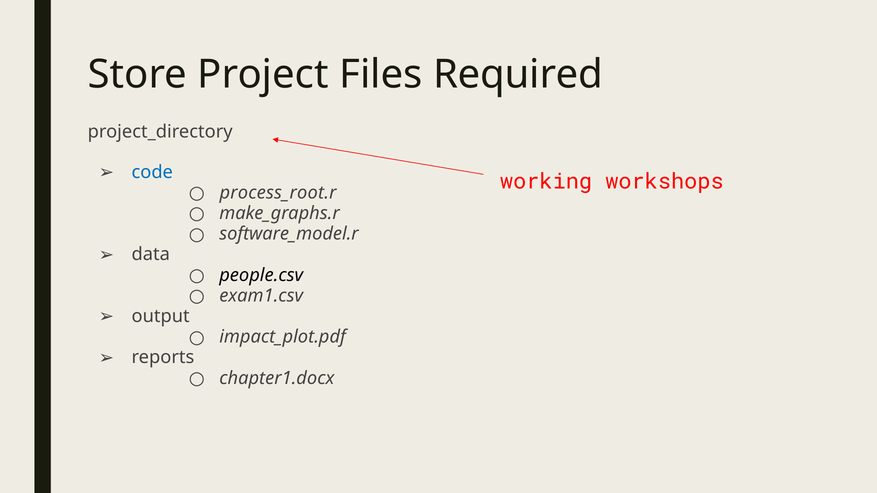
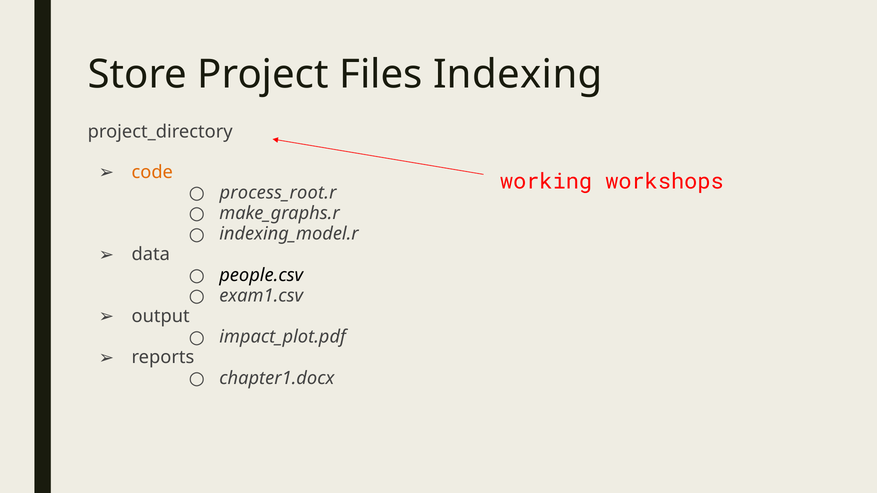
Required: Required -> Indexing
code colour: blue -> orange
software_model.r: software_model.r -> indexing_model.r
